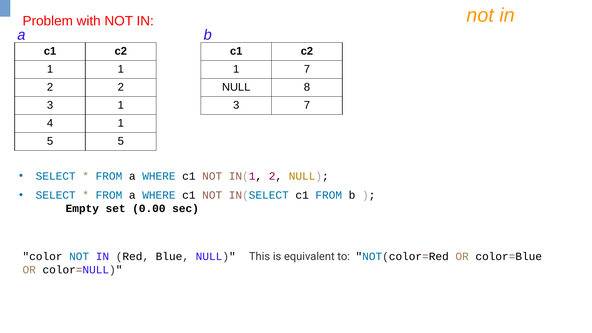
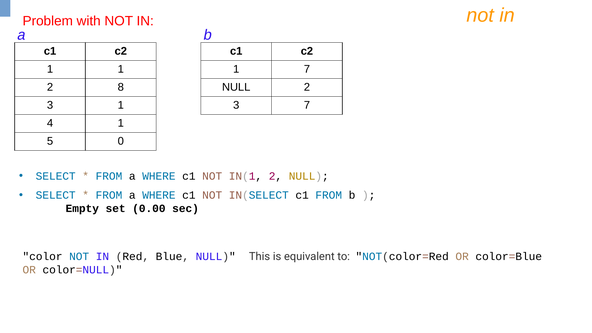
2 2: 2 -> 8
NULL 8: 8 -> 2
5 5: 5 -> 0
